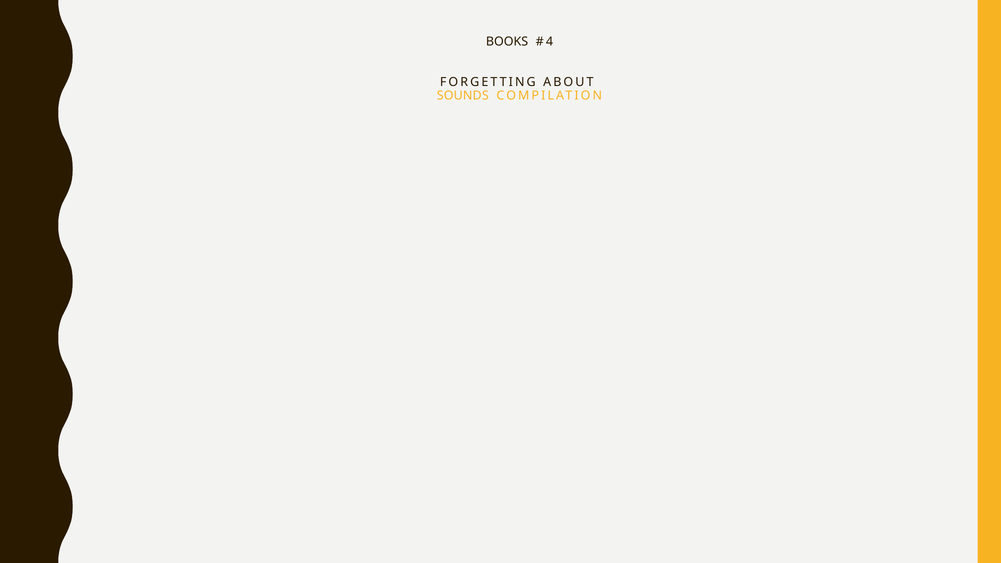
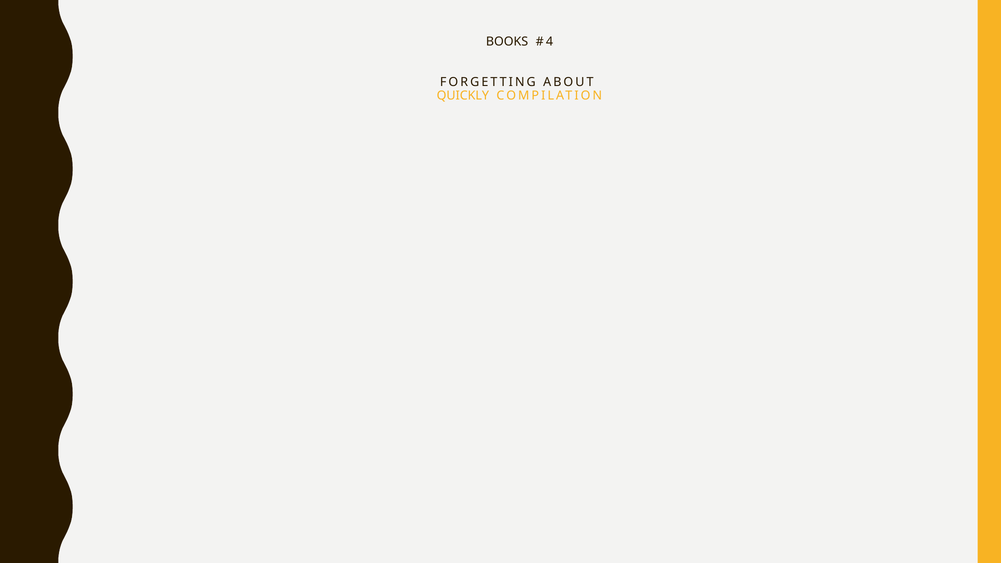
SOUNDS: SOUNDS -> QUICKLY
